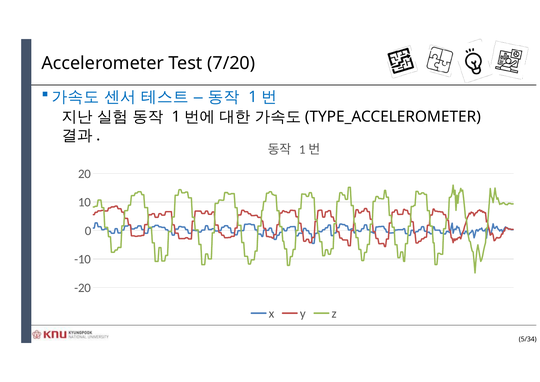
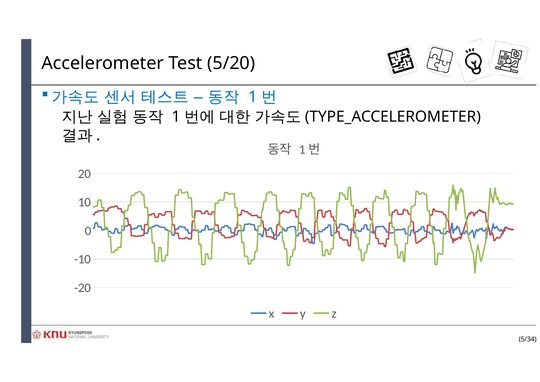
7/20: 7/20 -> 5/20
